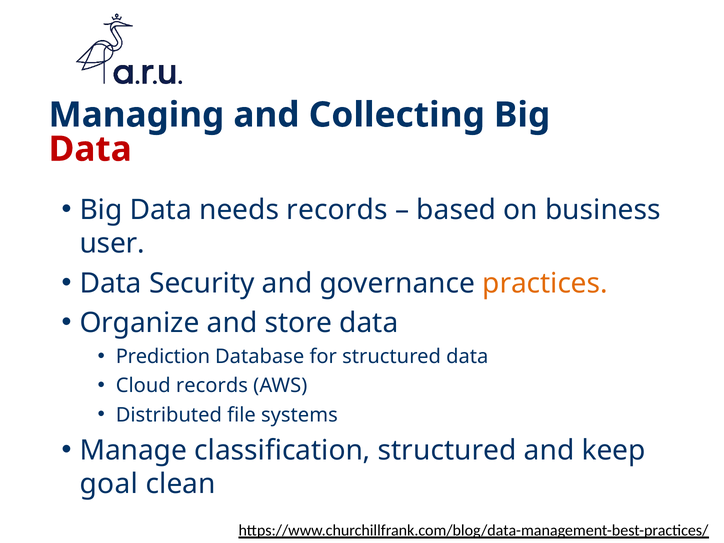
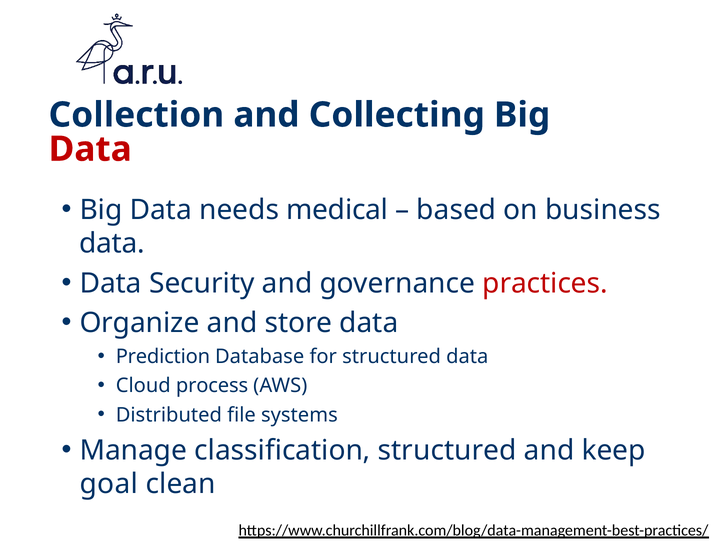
Managing: Managing -> Collection
needs records: records -> medical
user at (112, 244): user -> data
practices colour: orange -> red
Cloud records: records -> process
